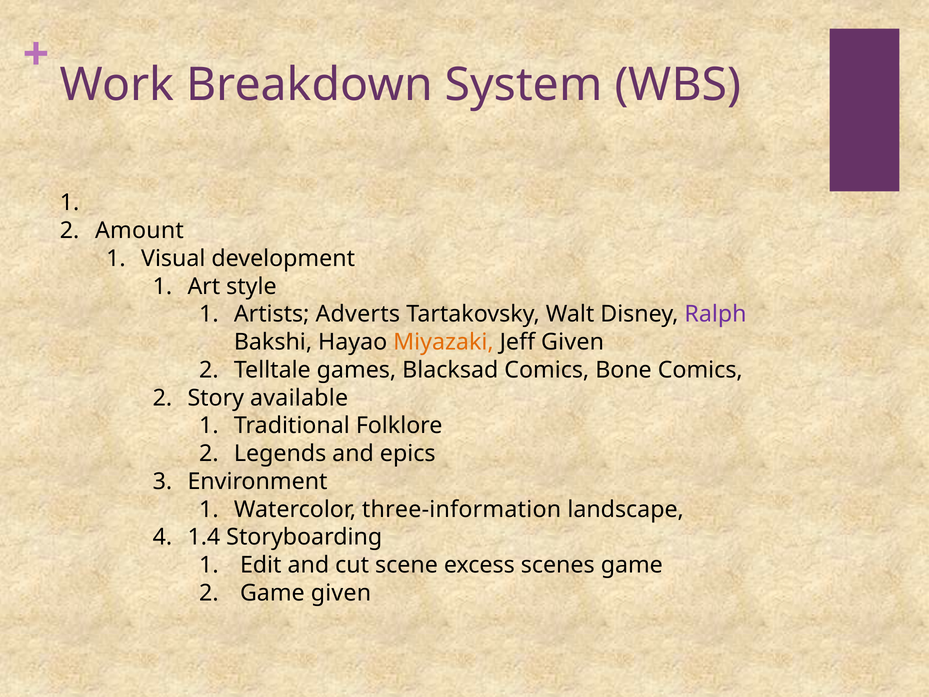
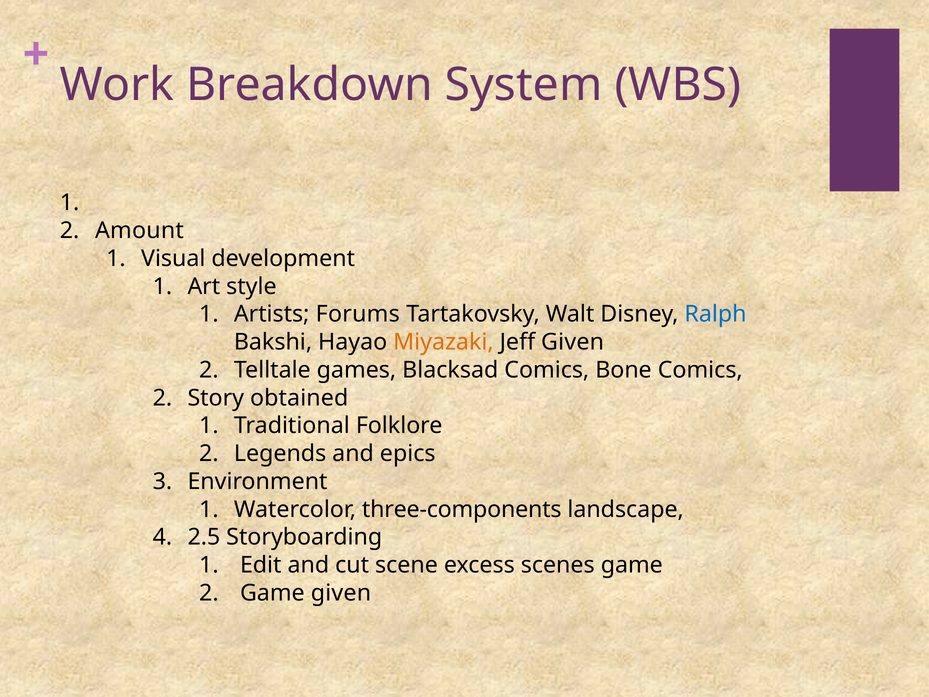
Adverts: Adverts -> Forums
Ralph colour: purple -> blue
available: available -> obtained
three-information: three-information -> three-components
1.4: 1.4 -> 2.5
